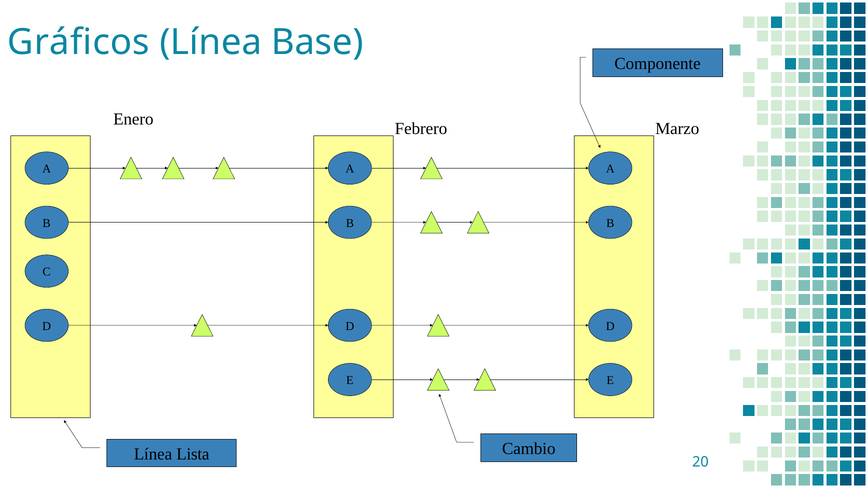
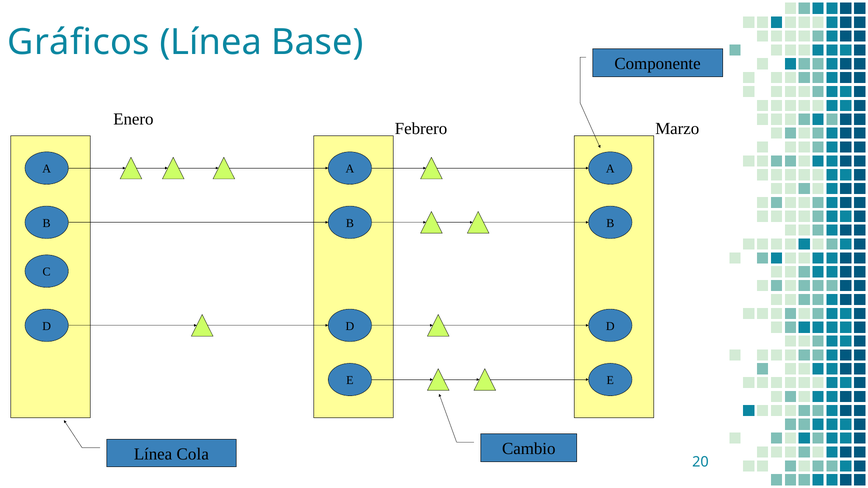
Lista: Lista -> Cola
